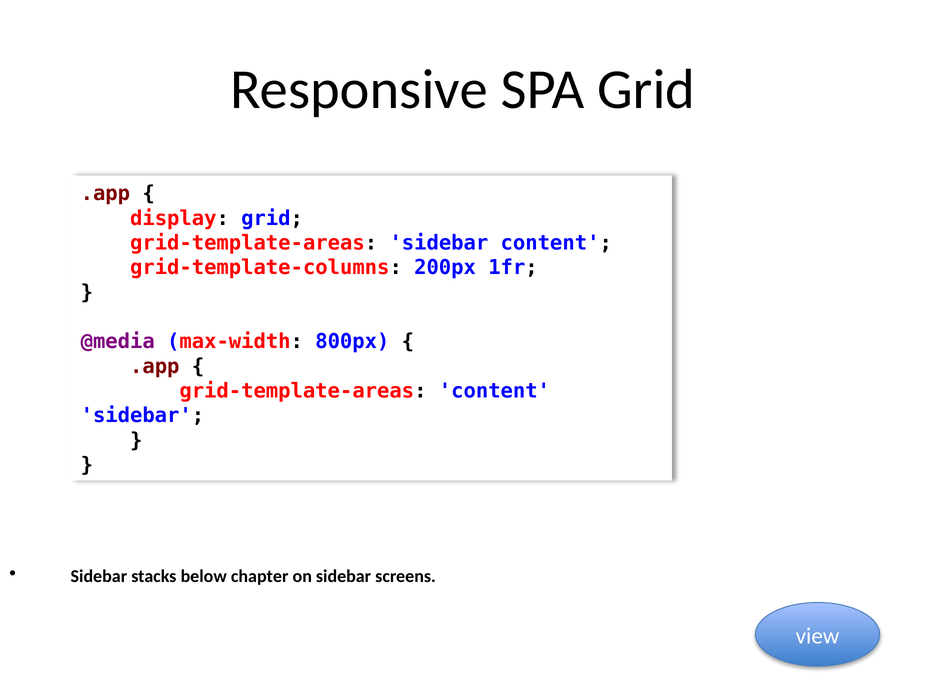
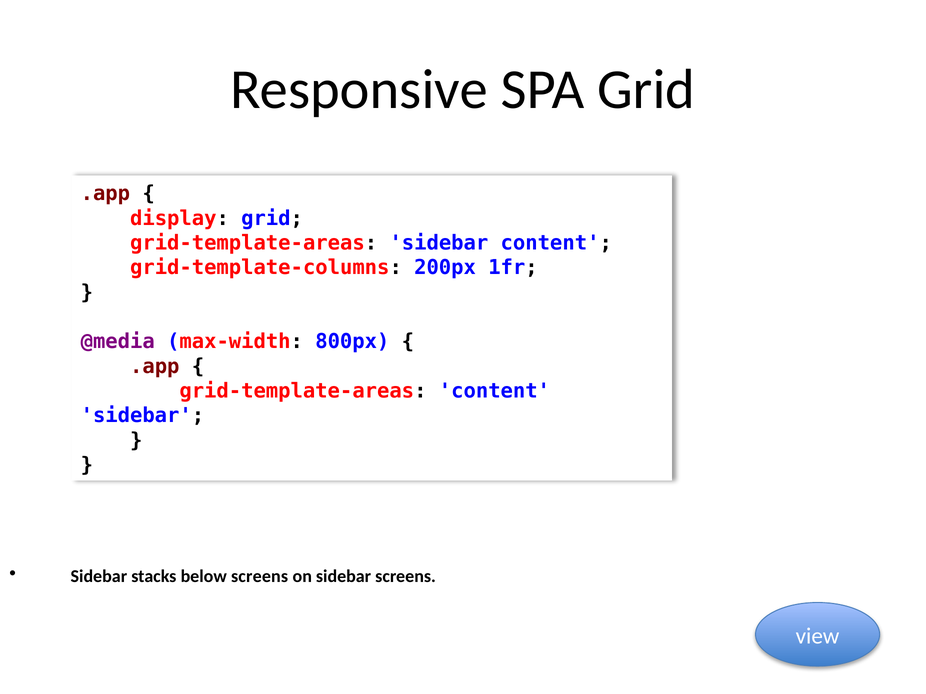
below chapter: chapter -> screens
